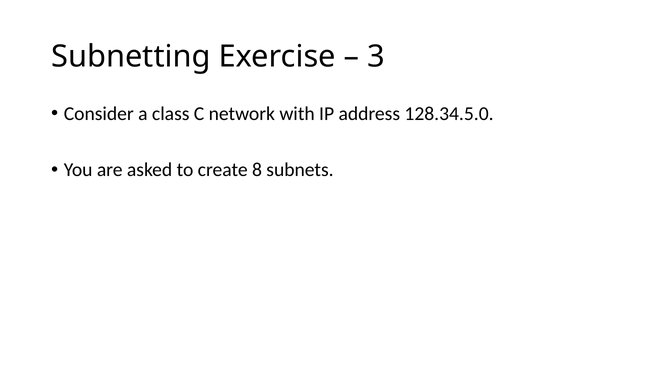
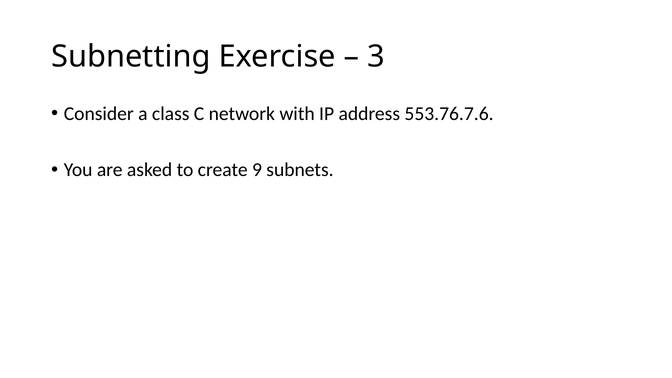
128.34.5.0: 128.34.5.0 -> 553.76.7.6
8: 8 -> 9
